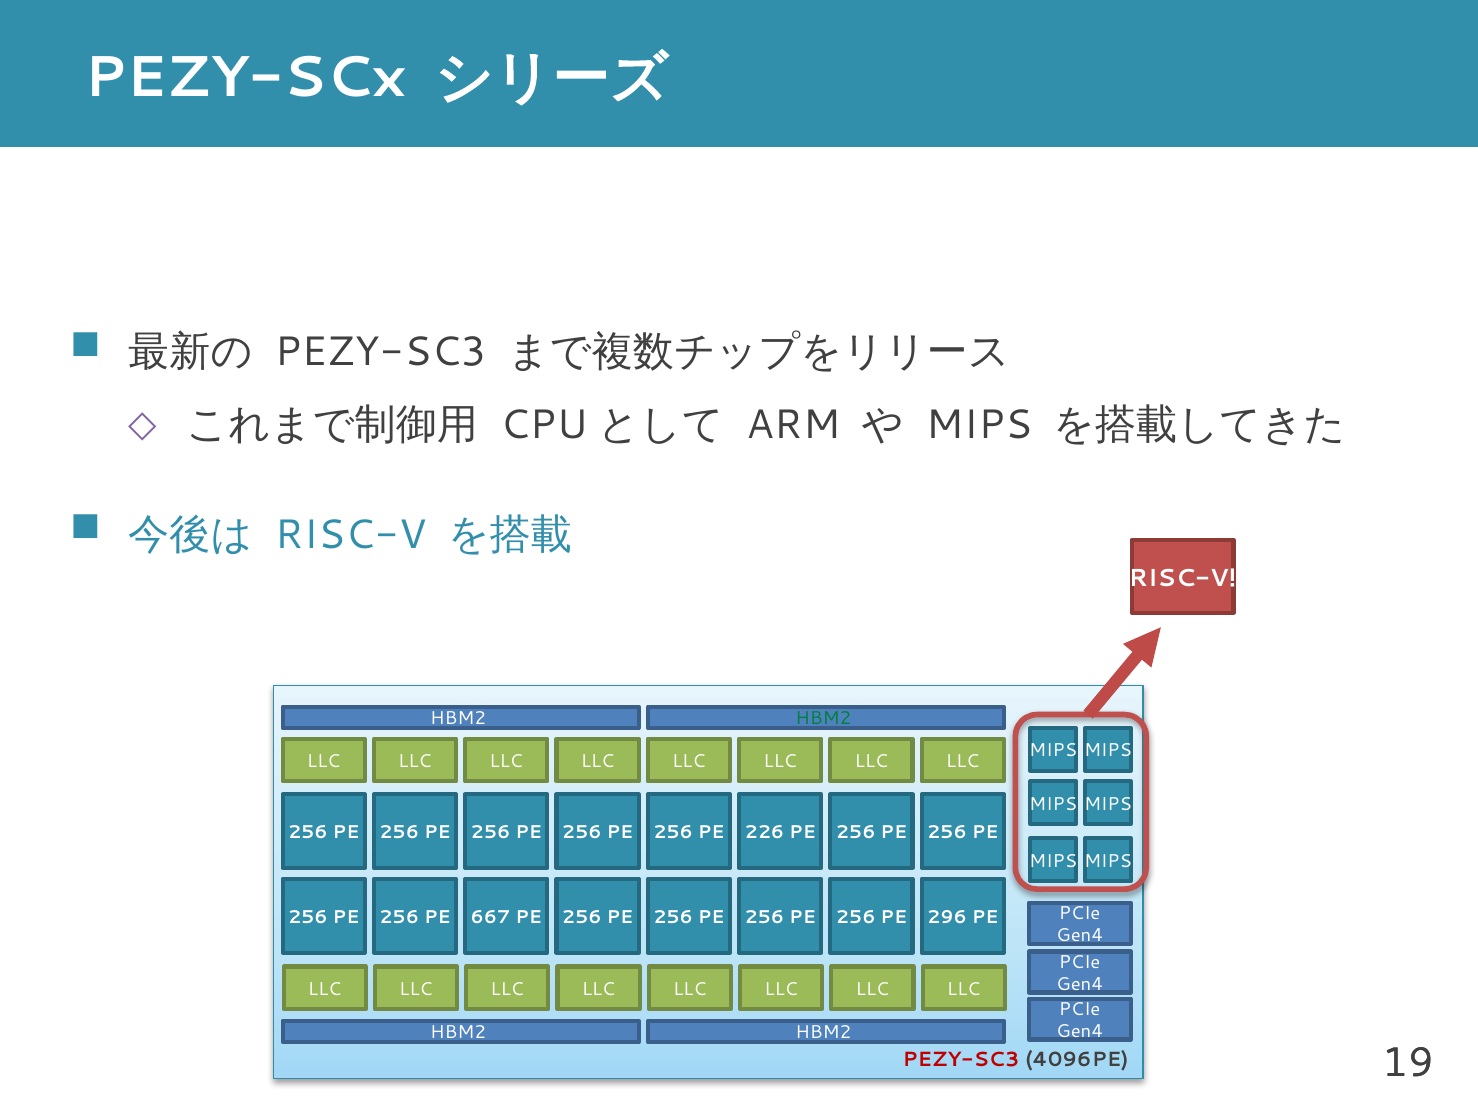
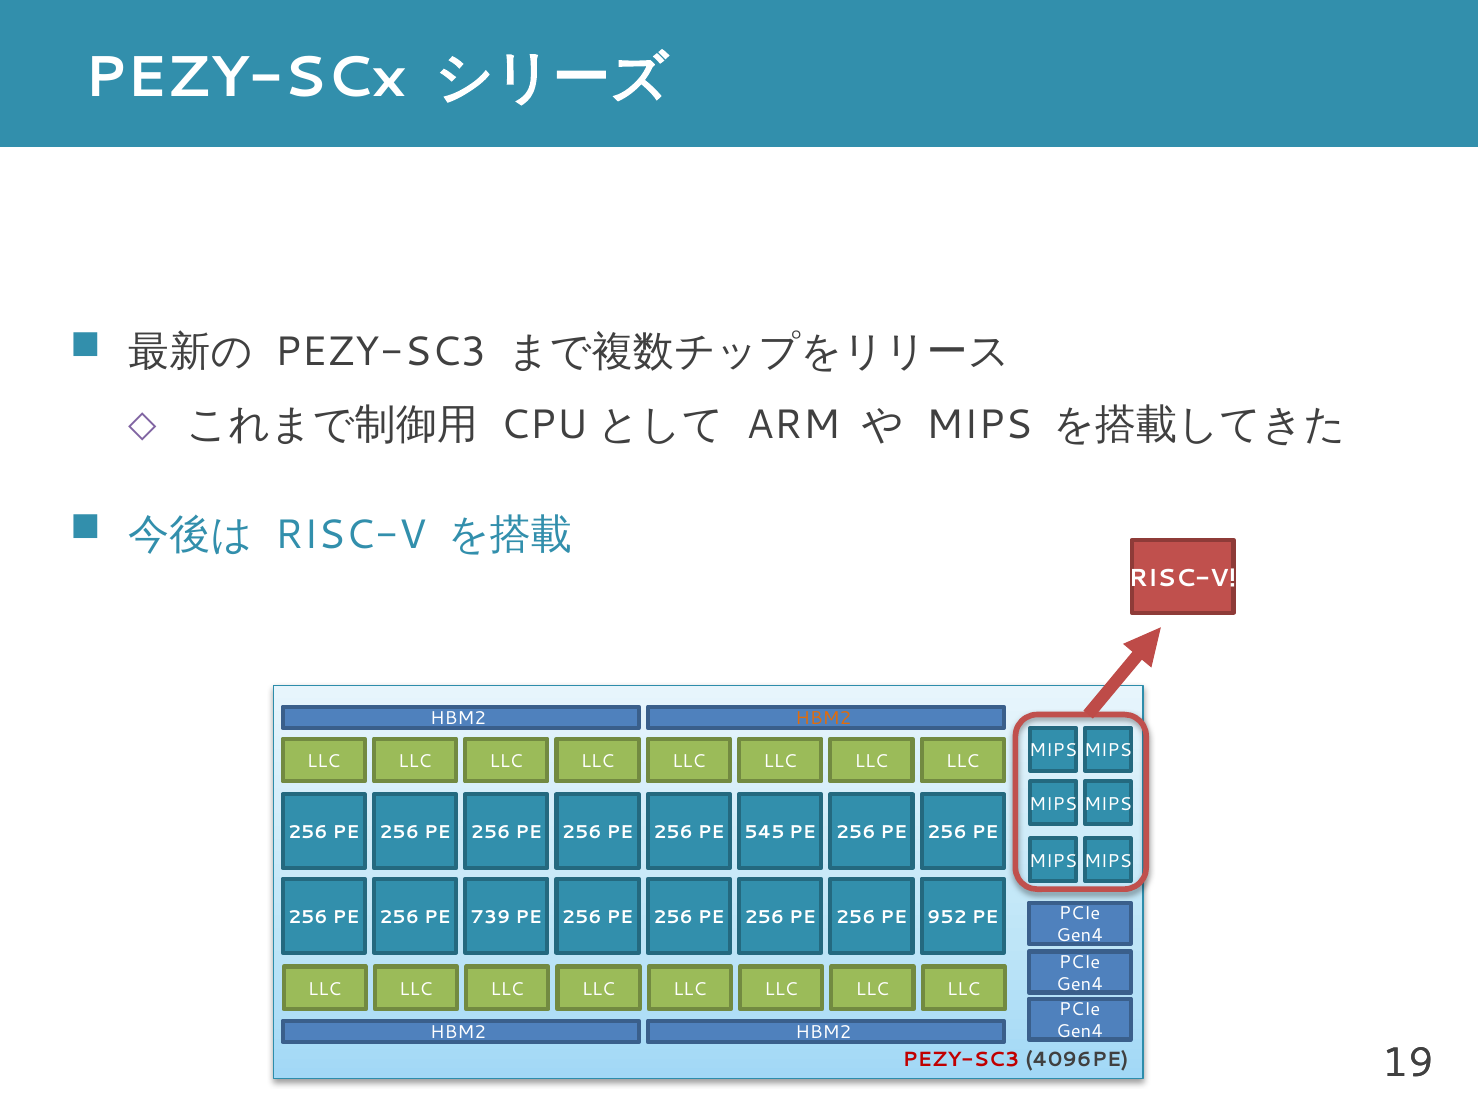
HBM2 at (823, 718) colour: green -> orange
226: 226 -> 545
667: 667 -> 739
296: 296 -> 952
